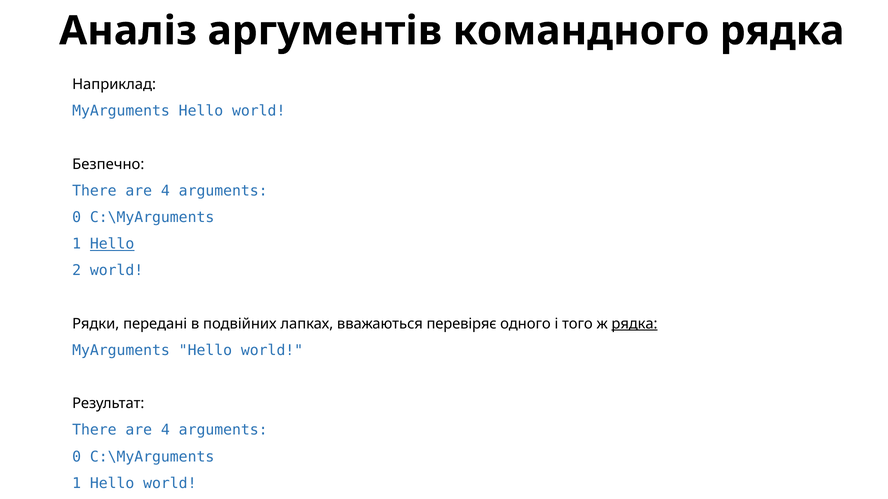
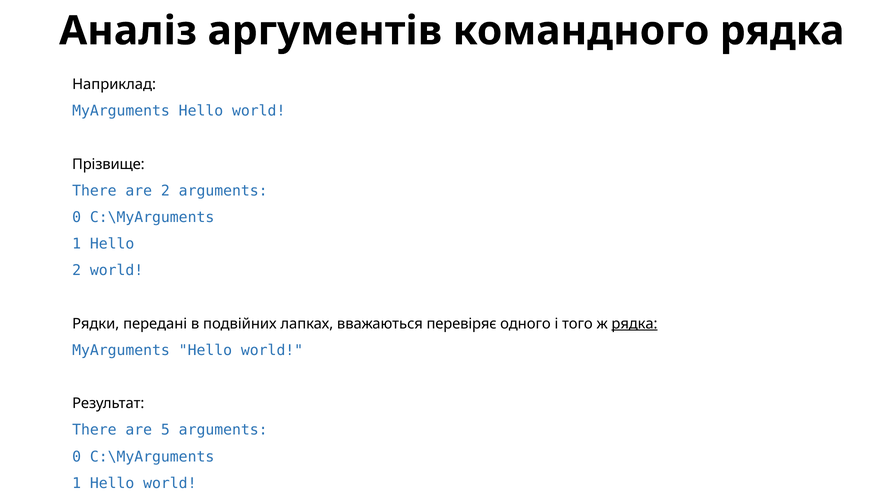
Безпечно: Безпечно -> Прізвище
4 at (165, 191): 4 -> 2
Hello at (112, 244) underline: present -> none
4 at (165, 431): 4 -> 5
